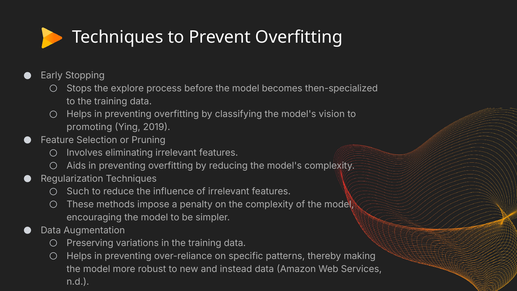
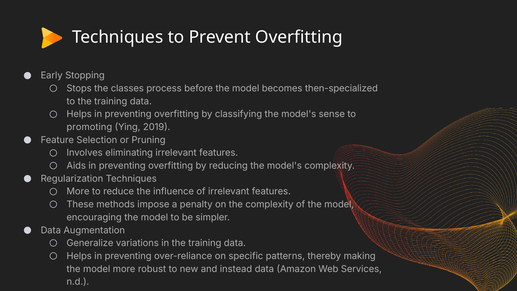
explore: explore -> classes
vision: vision -> sense
Such at (78, 191): Such -> More
Preserving: Preserving -> Generalize
